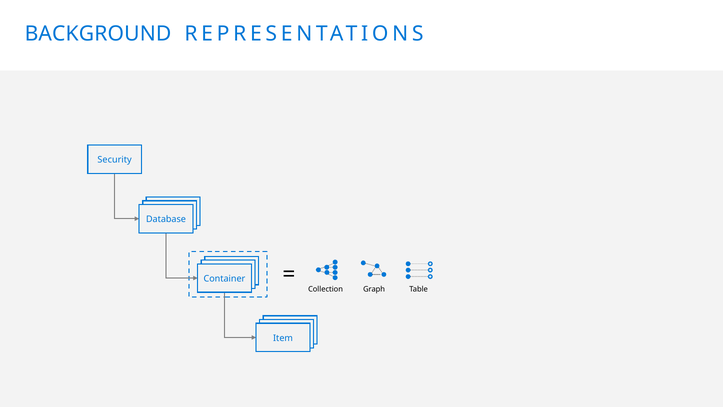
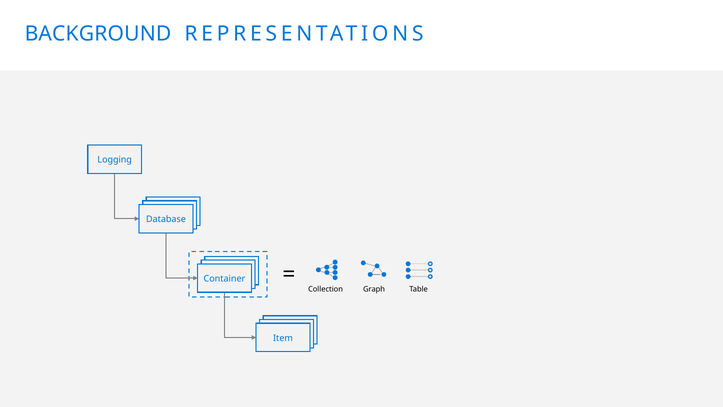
Security: Security -> Logging
